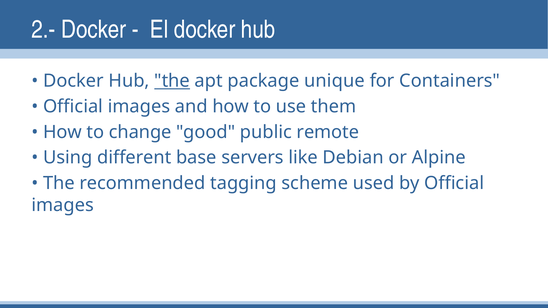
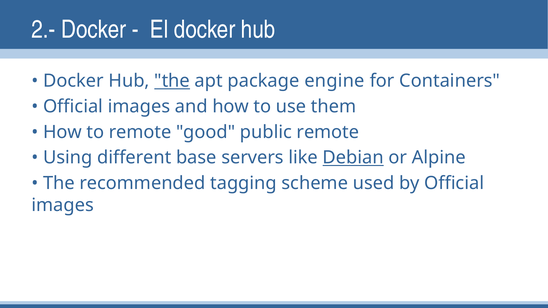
unique: unique -> engine
to change: change -> remote
Debian underline: none -> present
